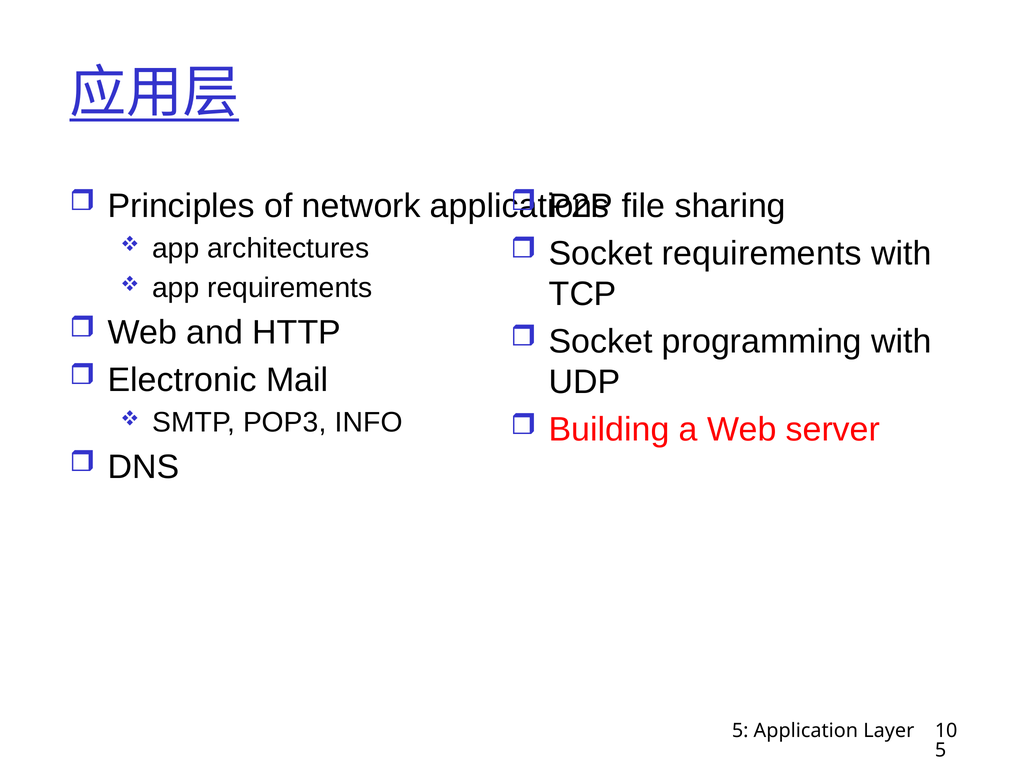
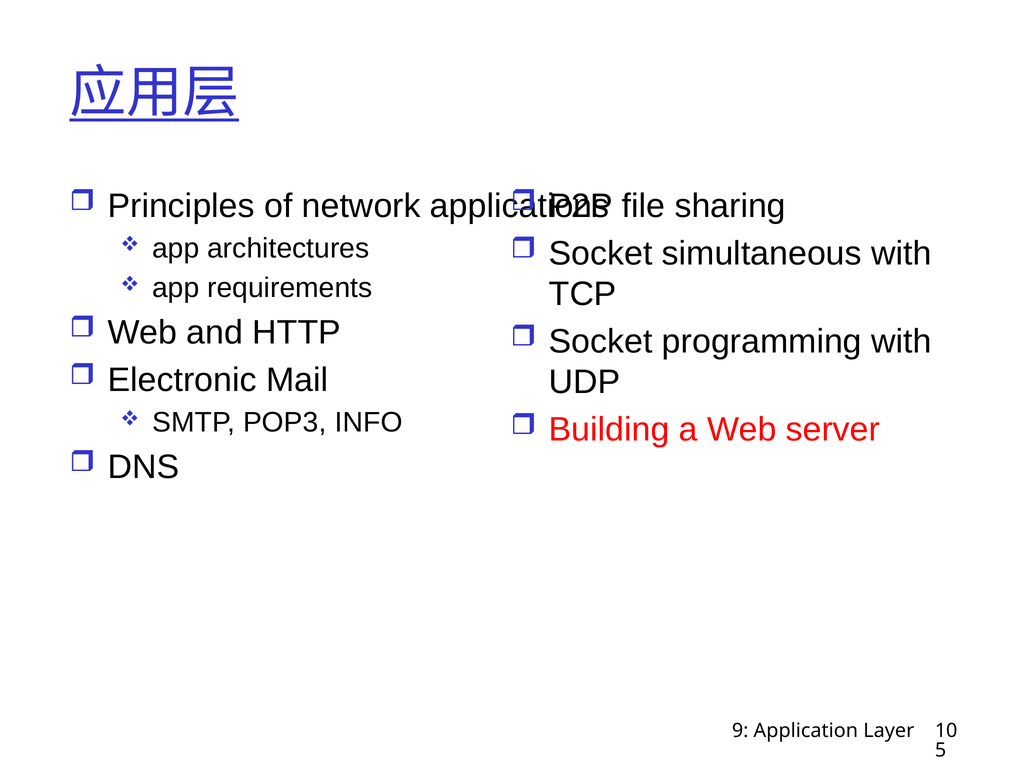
Socket requirements: requirements -> simultaneous
5 at (740, 731): 5 -> 9
